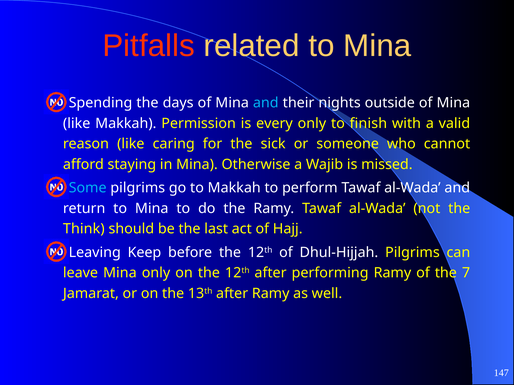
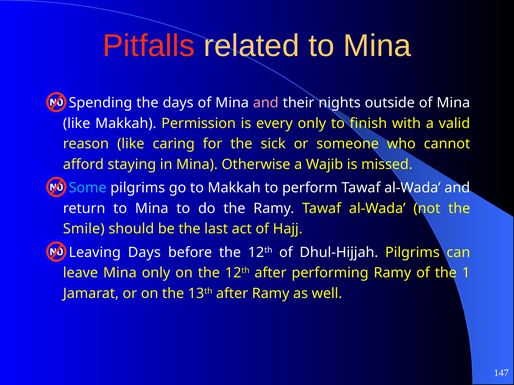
and at (266, 103) colour: light blue -> pink
Think: Think -> Smile
Leaving Keep: Keep -> Days
7: 7 -> 1
